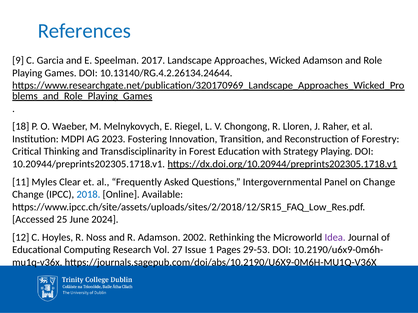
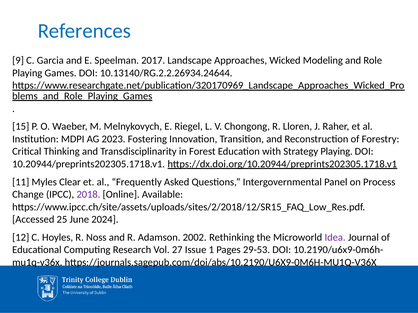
Wicked Adamson: Adamson -> Modeling
10.13140/RG.4.2.26134.24644: 10.13140/RG.4.2.26134.24644 -> 10.13140/RG.2.2.26934.24644
18: 18 -> 15
on Change: Change -> Process
2018 colour: blue -> purple
